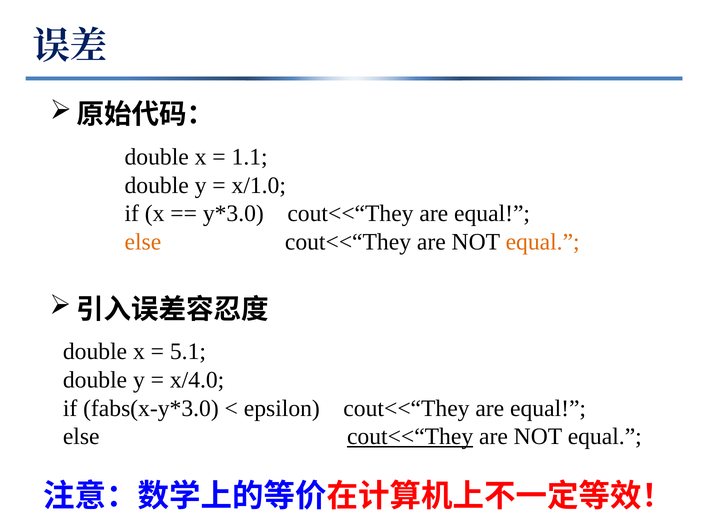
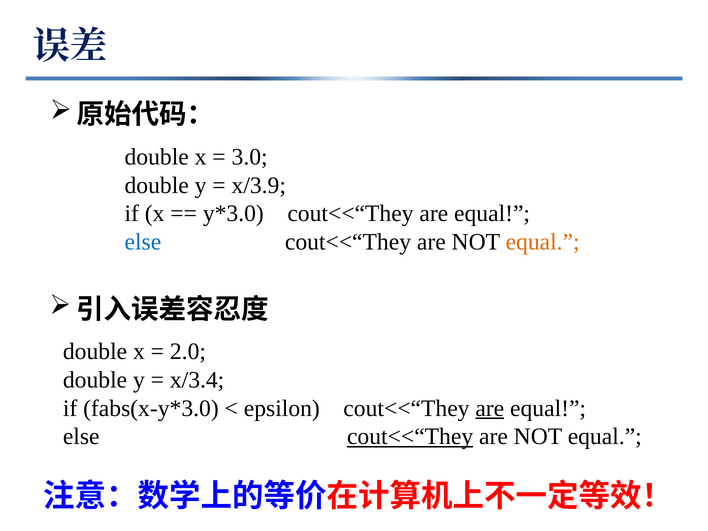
1.1: 1.1 -> 3.0
x/1.0: x/1.0 -> x/3.9
else at (143, 242) colour: orange -> blue
5.1: 5.1 -> 2.0
x/4.0: x/4.0 -> x/3.4
are at (490, 408) underline: none -> present
